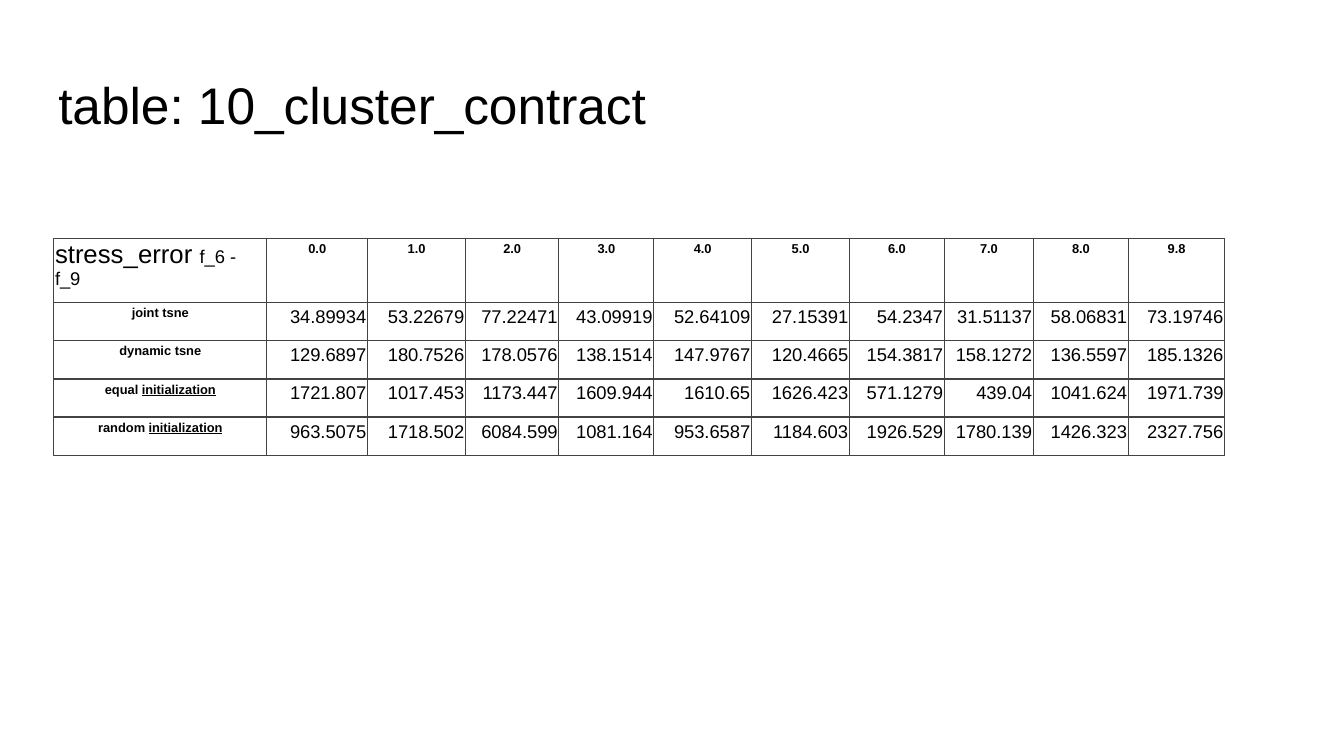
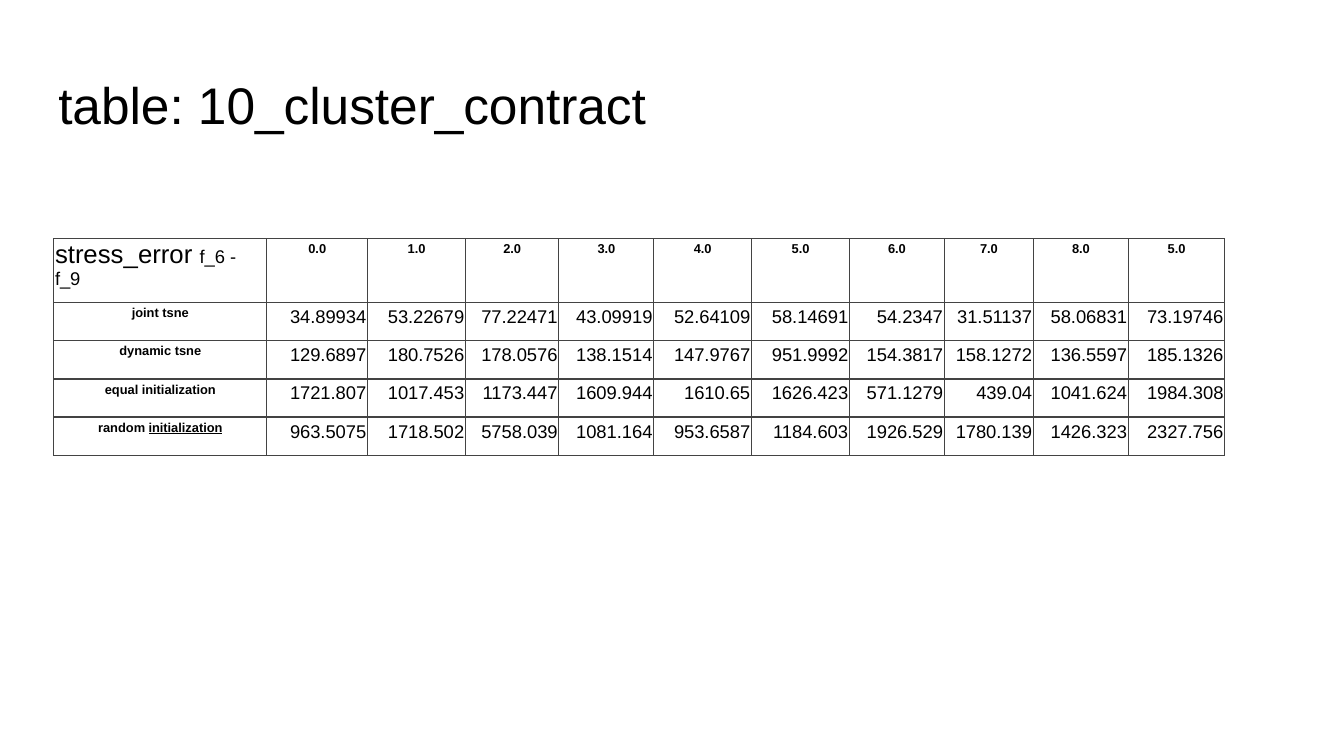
8.0 9.8: 9.8 -> 5.0
27.15391: 27.15391 -> 58.14691
120.4665: 120.4665 -> 951.9992
initialization at (179, 390) underline: present -> none
1971.739: 1971.739 -> 1984.308
6084.599: 6084.599 -> 5758.039
